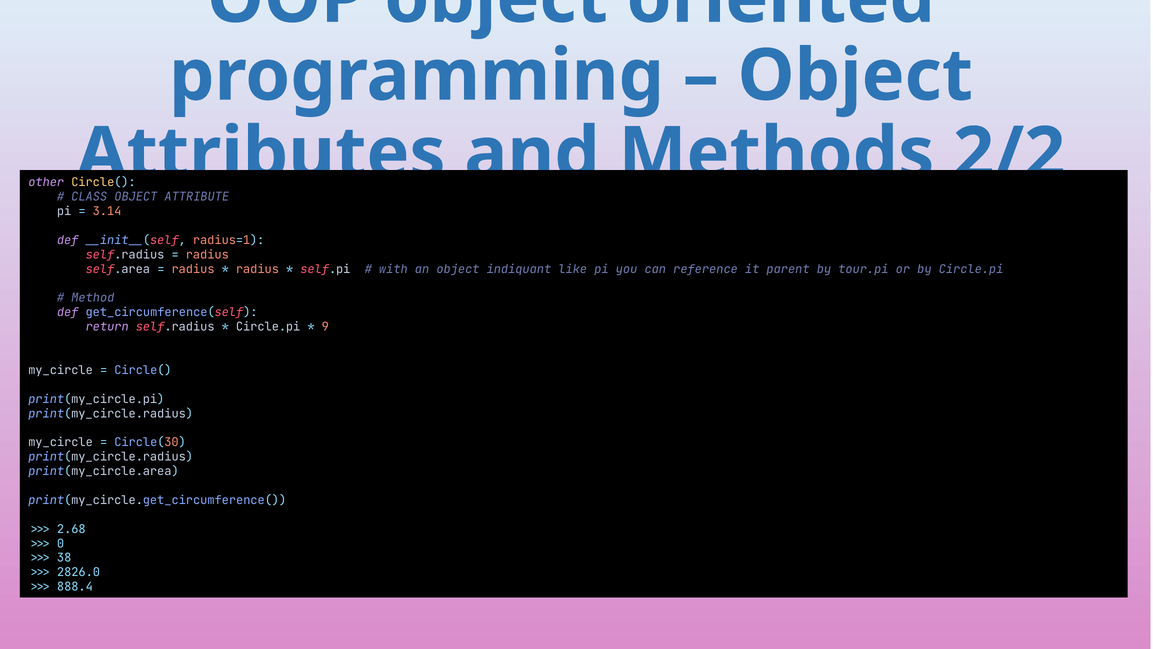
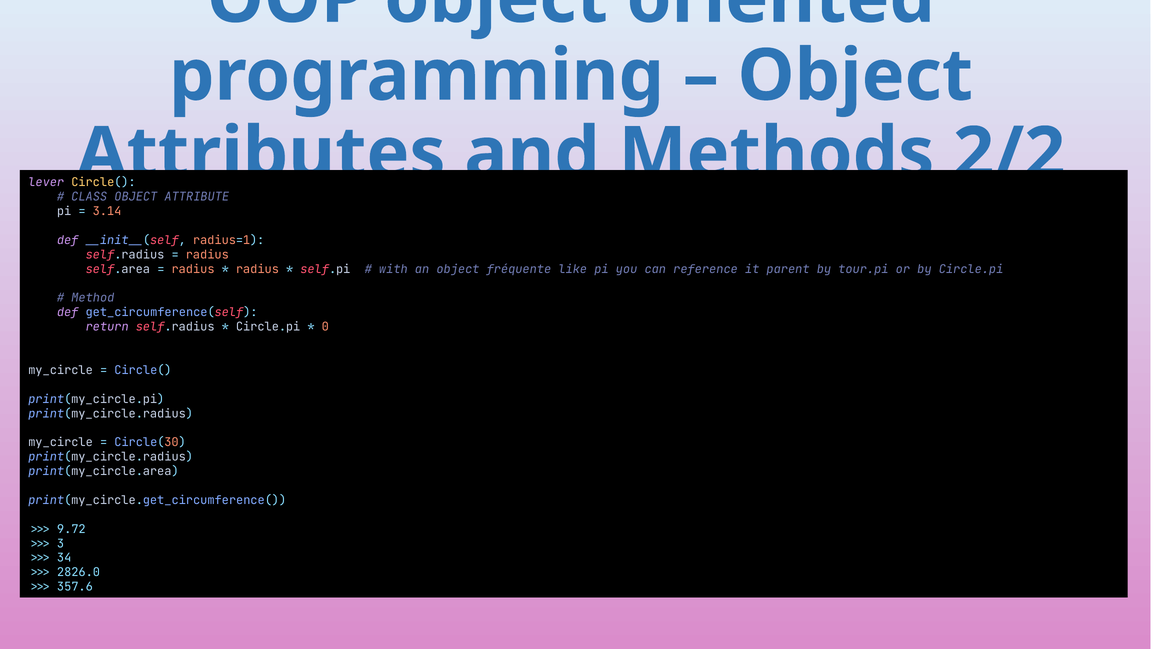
other: other -> lever
indiquant: indiquant -> fréquente
9: 9 -> 0
2.68: 2.68 -> 9.72
0: 0 -> 3
38: 38 -> 34
888.4: 888.4 -> 357.6
